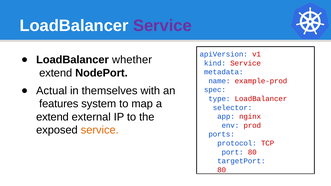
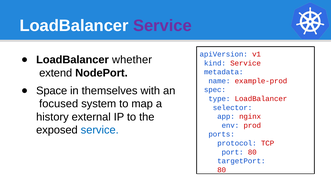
Actual: Actual -> Space
features: features -> focused
extend at (52, 117): extend -> history
service at (100, 130) colour: orange -> blue
